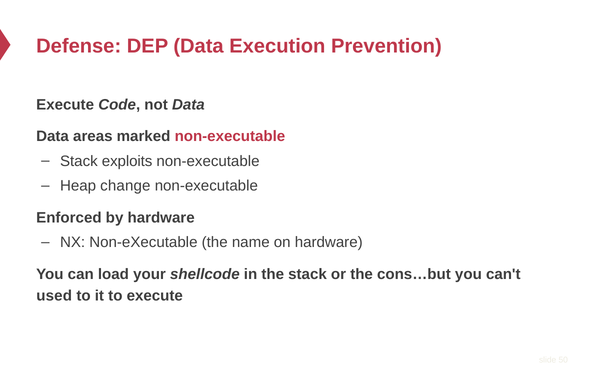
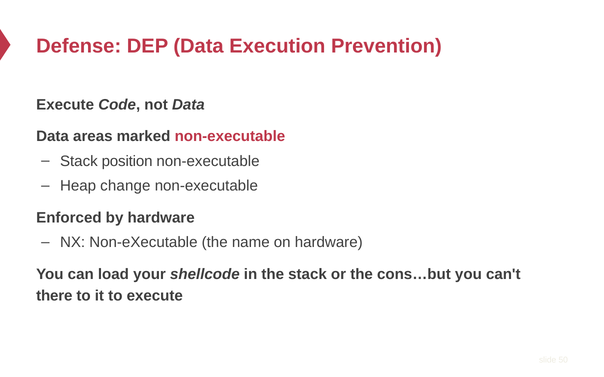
exploits: exploits -> position
used: used -> there
